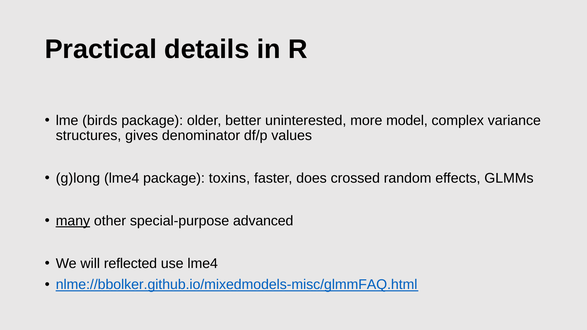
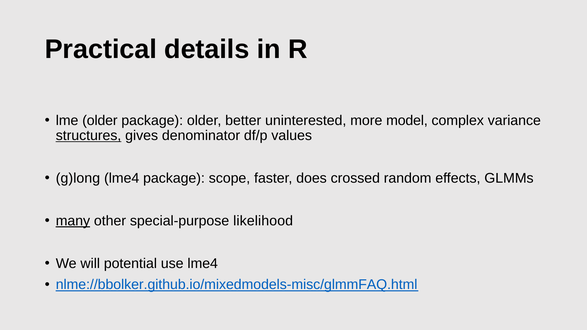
lme birds: birds -> older
structures underline: none -> present
toxins: toxins -> scope
advanced: advanced -> likelihood
reflected: reflected -> potential
